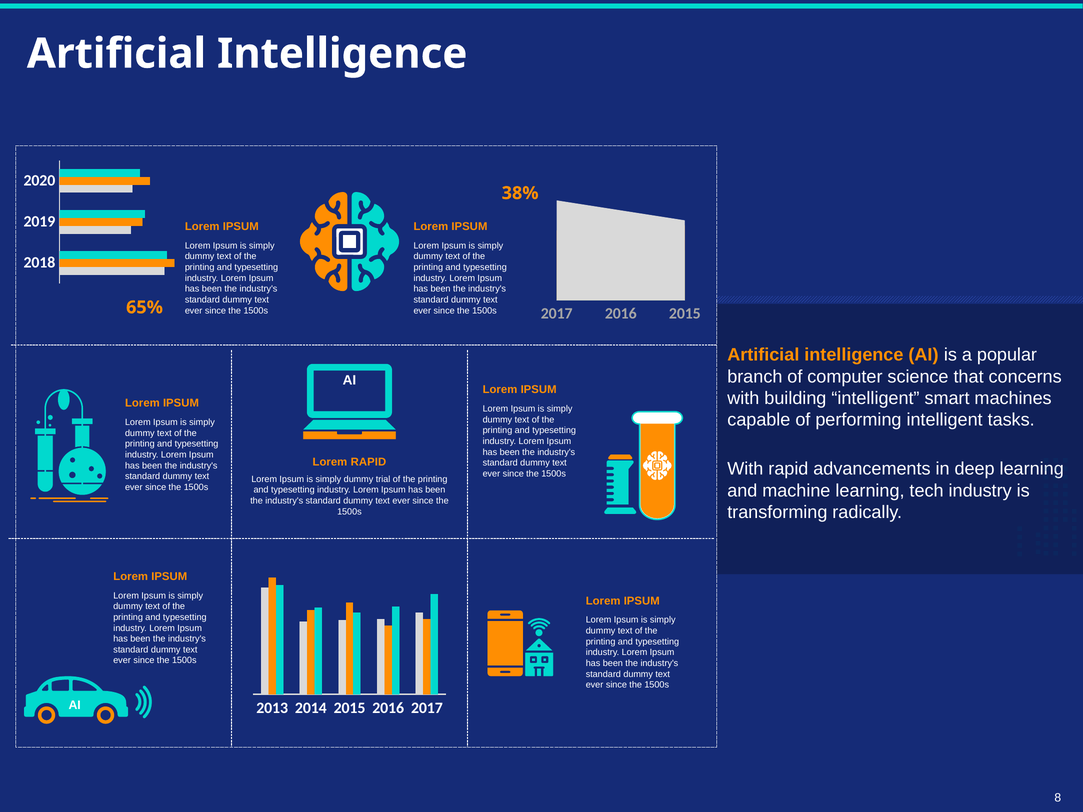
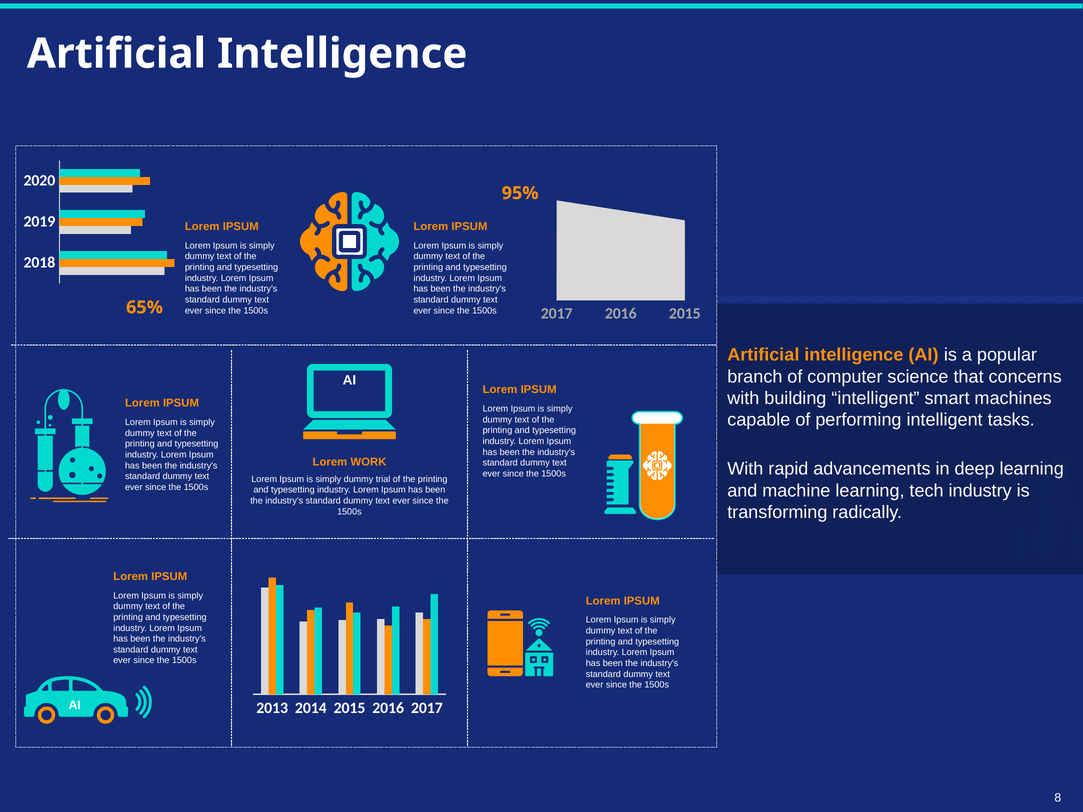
38%: 38% -> 95%
Lorem RAPID: RAPID -> WORK
